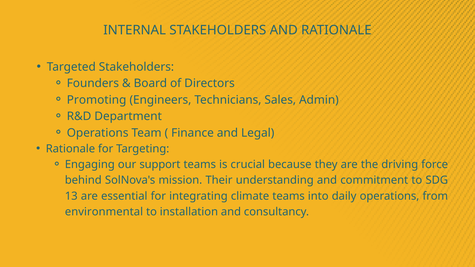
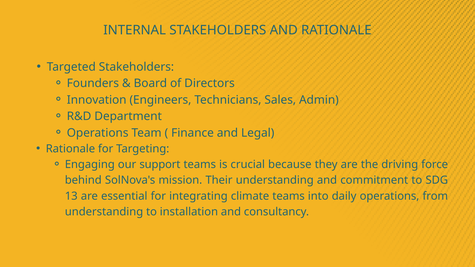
Promoting: Promoting -> Innovation
environmental at (104, 212): environmental -> understanding
